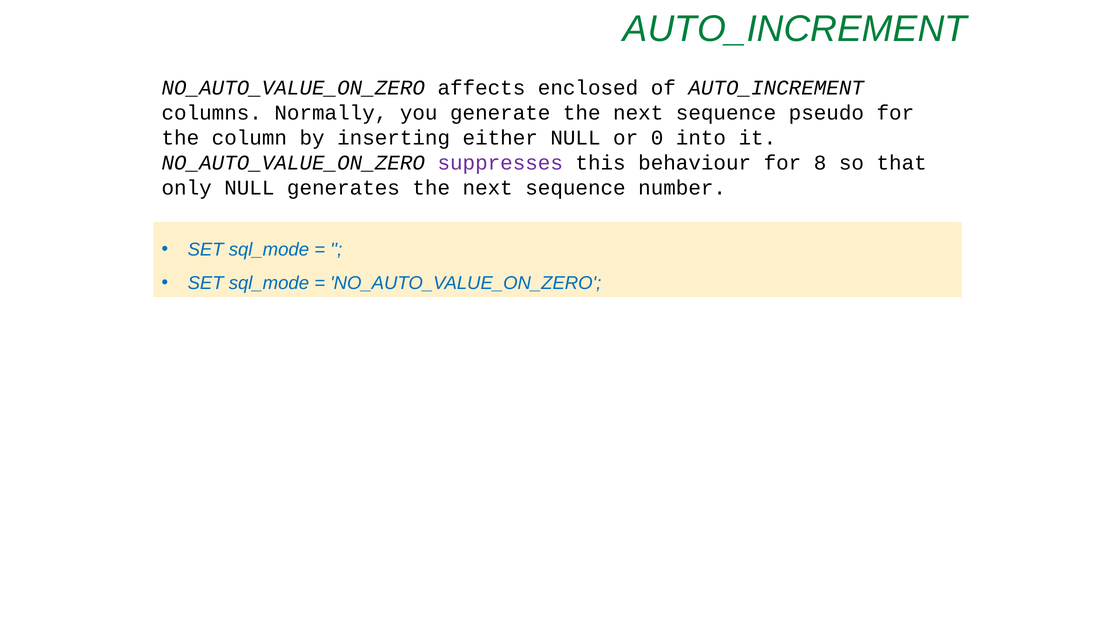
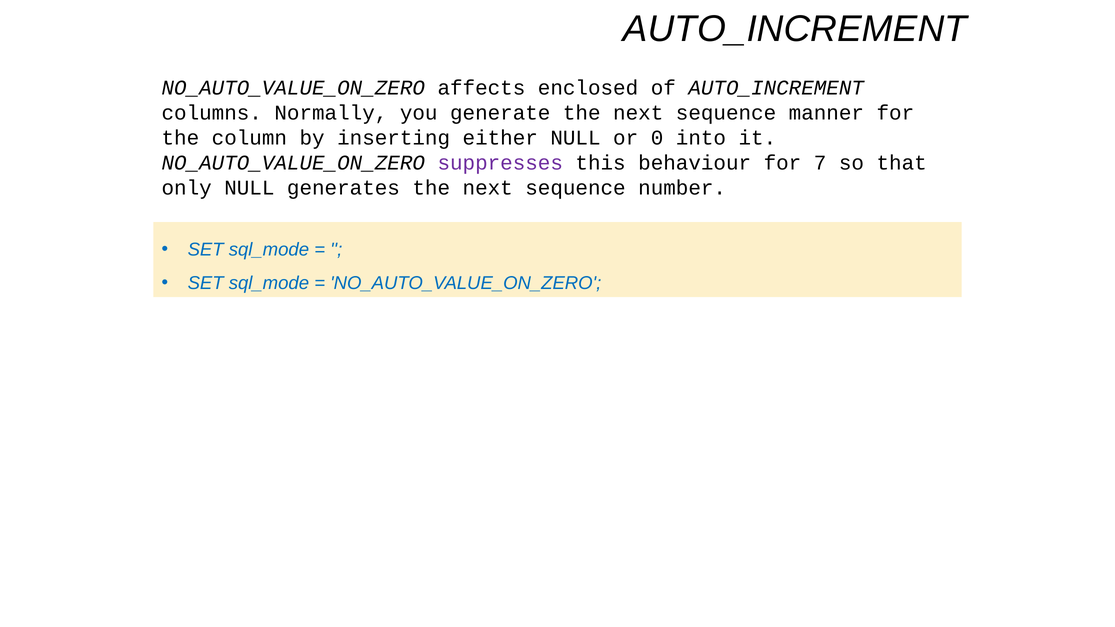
AUTO_INCREMENT at (795, 29) colour: green -> black
pseudo: pseudo -> manner
8: 8 -> 7
